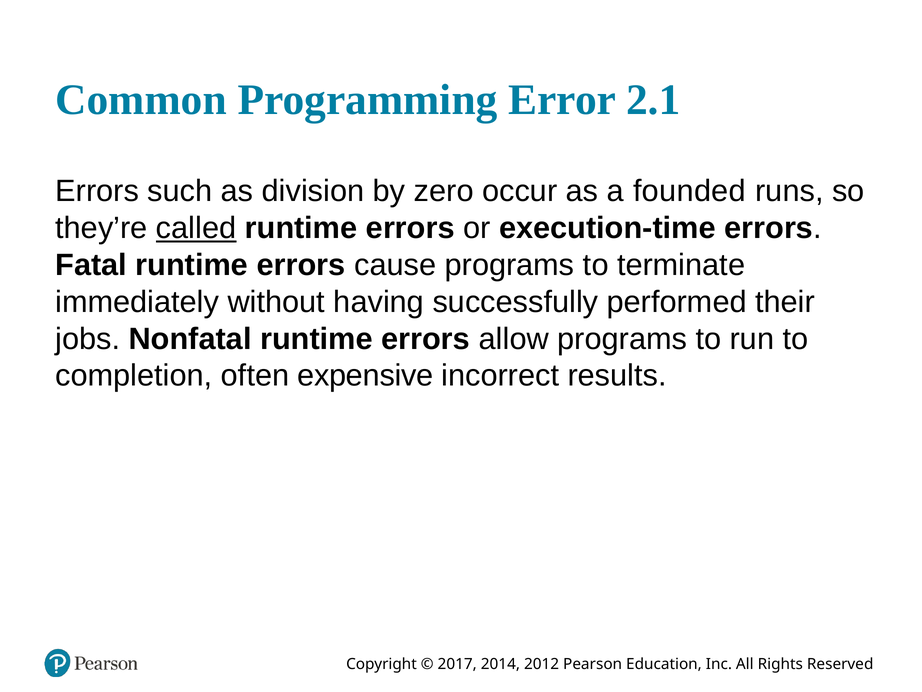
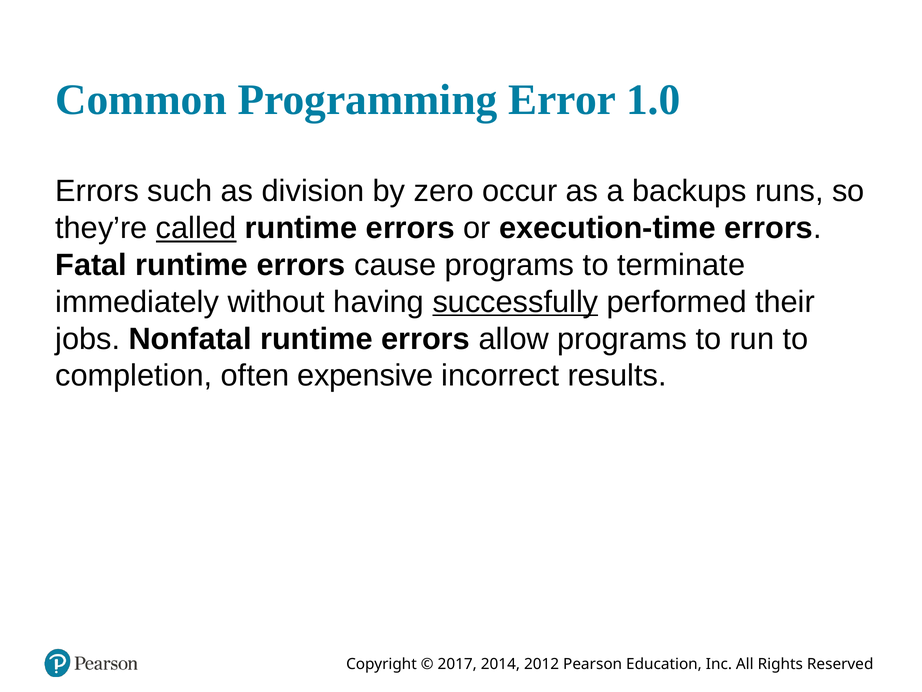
2.1: 2.1 -> 1.0
founded: founded -> backups
successfully underline: none -> present
